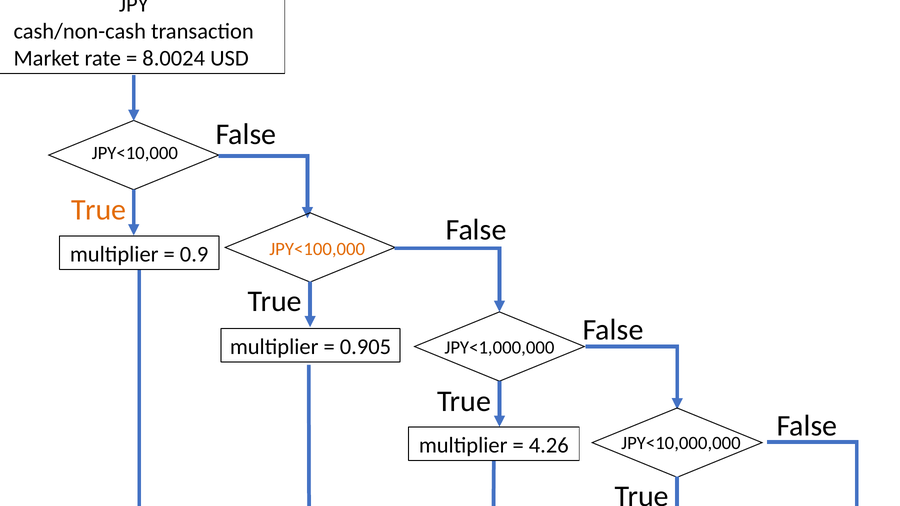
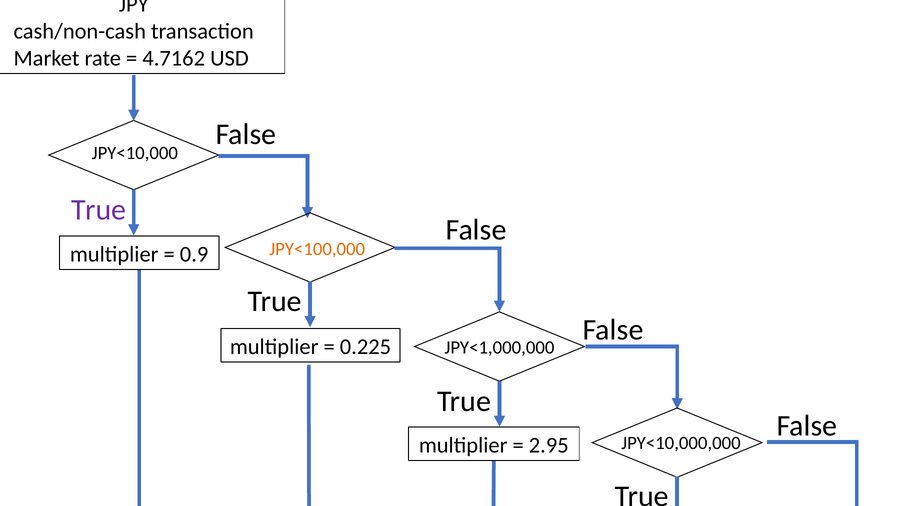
8.0024: 8.0024 -> 4.7162
True at (99, 210) colour: orange -> purple
0.905: 0.905 -> 0.225
4.26: 4.26 -> 2.95
